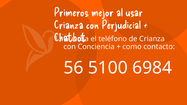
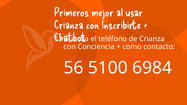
Perjudicial: Perjudicial -> Inscribirte
